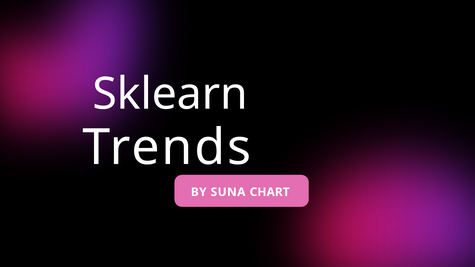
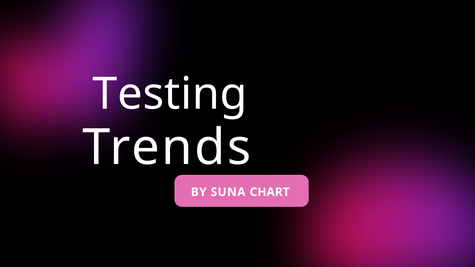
Sklearn: Sklearn -> Testing
